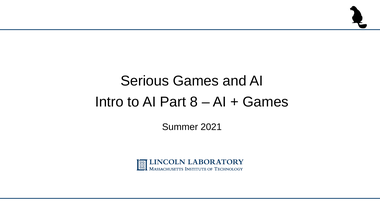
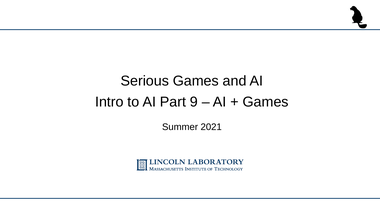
8: 8 -> 9
